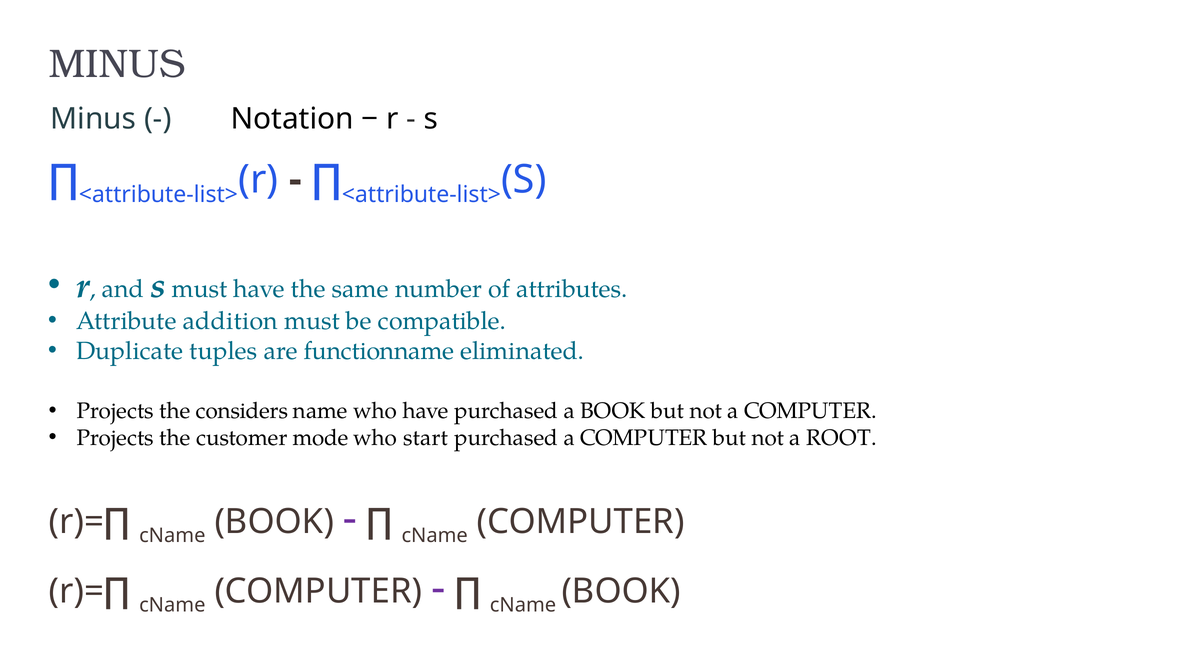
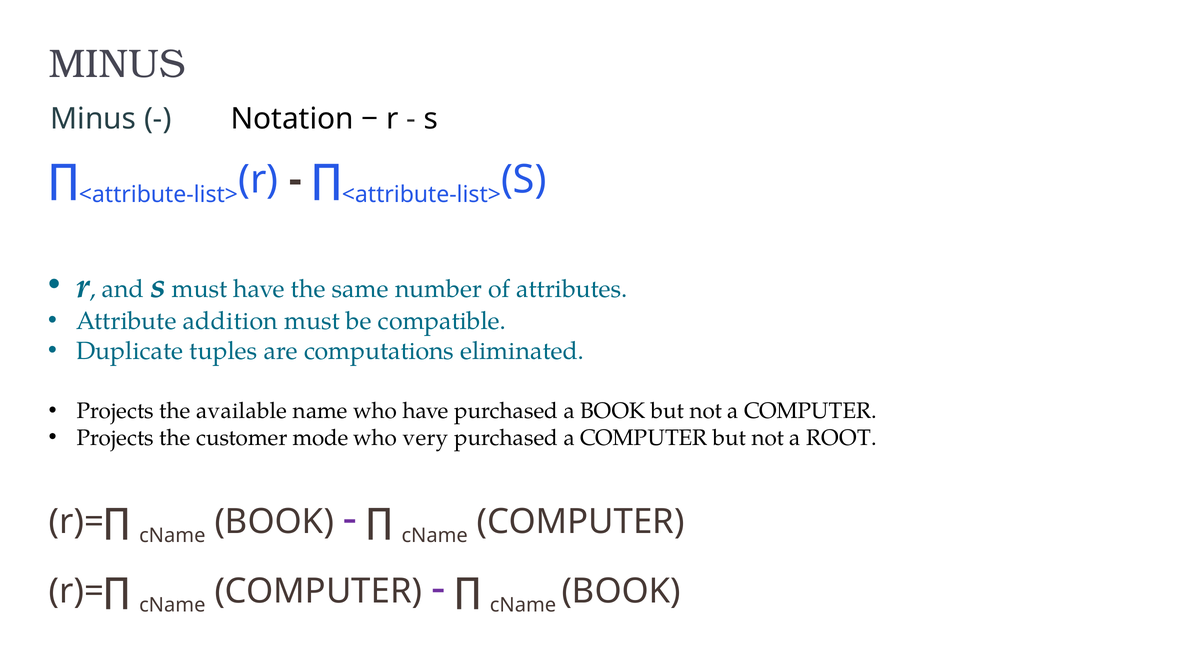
functionname: functionname -> computations
considers: considers -> available
start: start -> very
